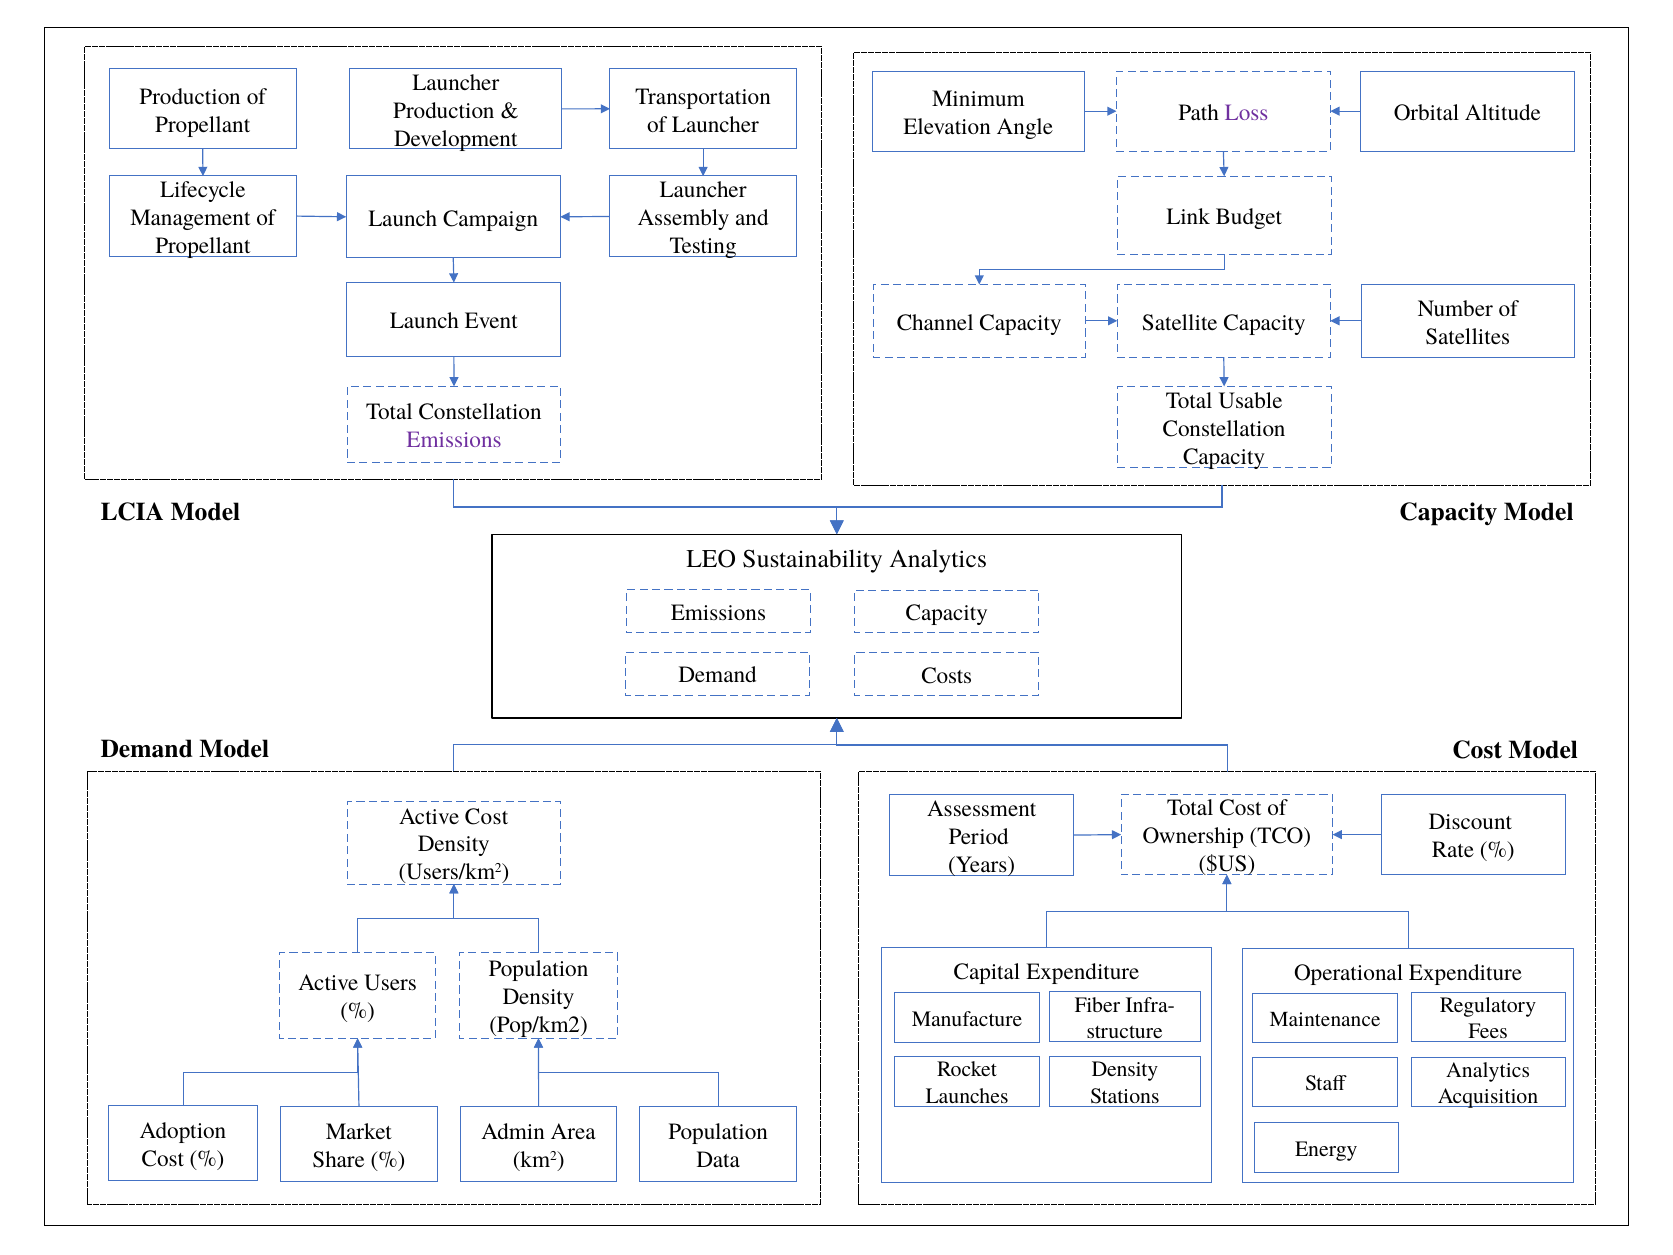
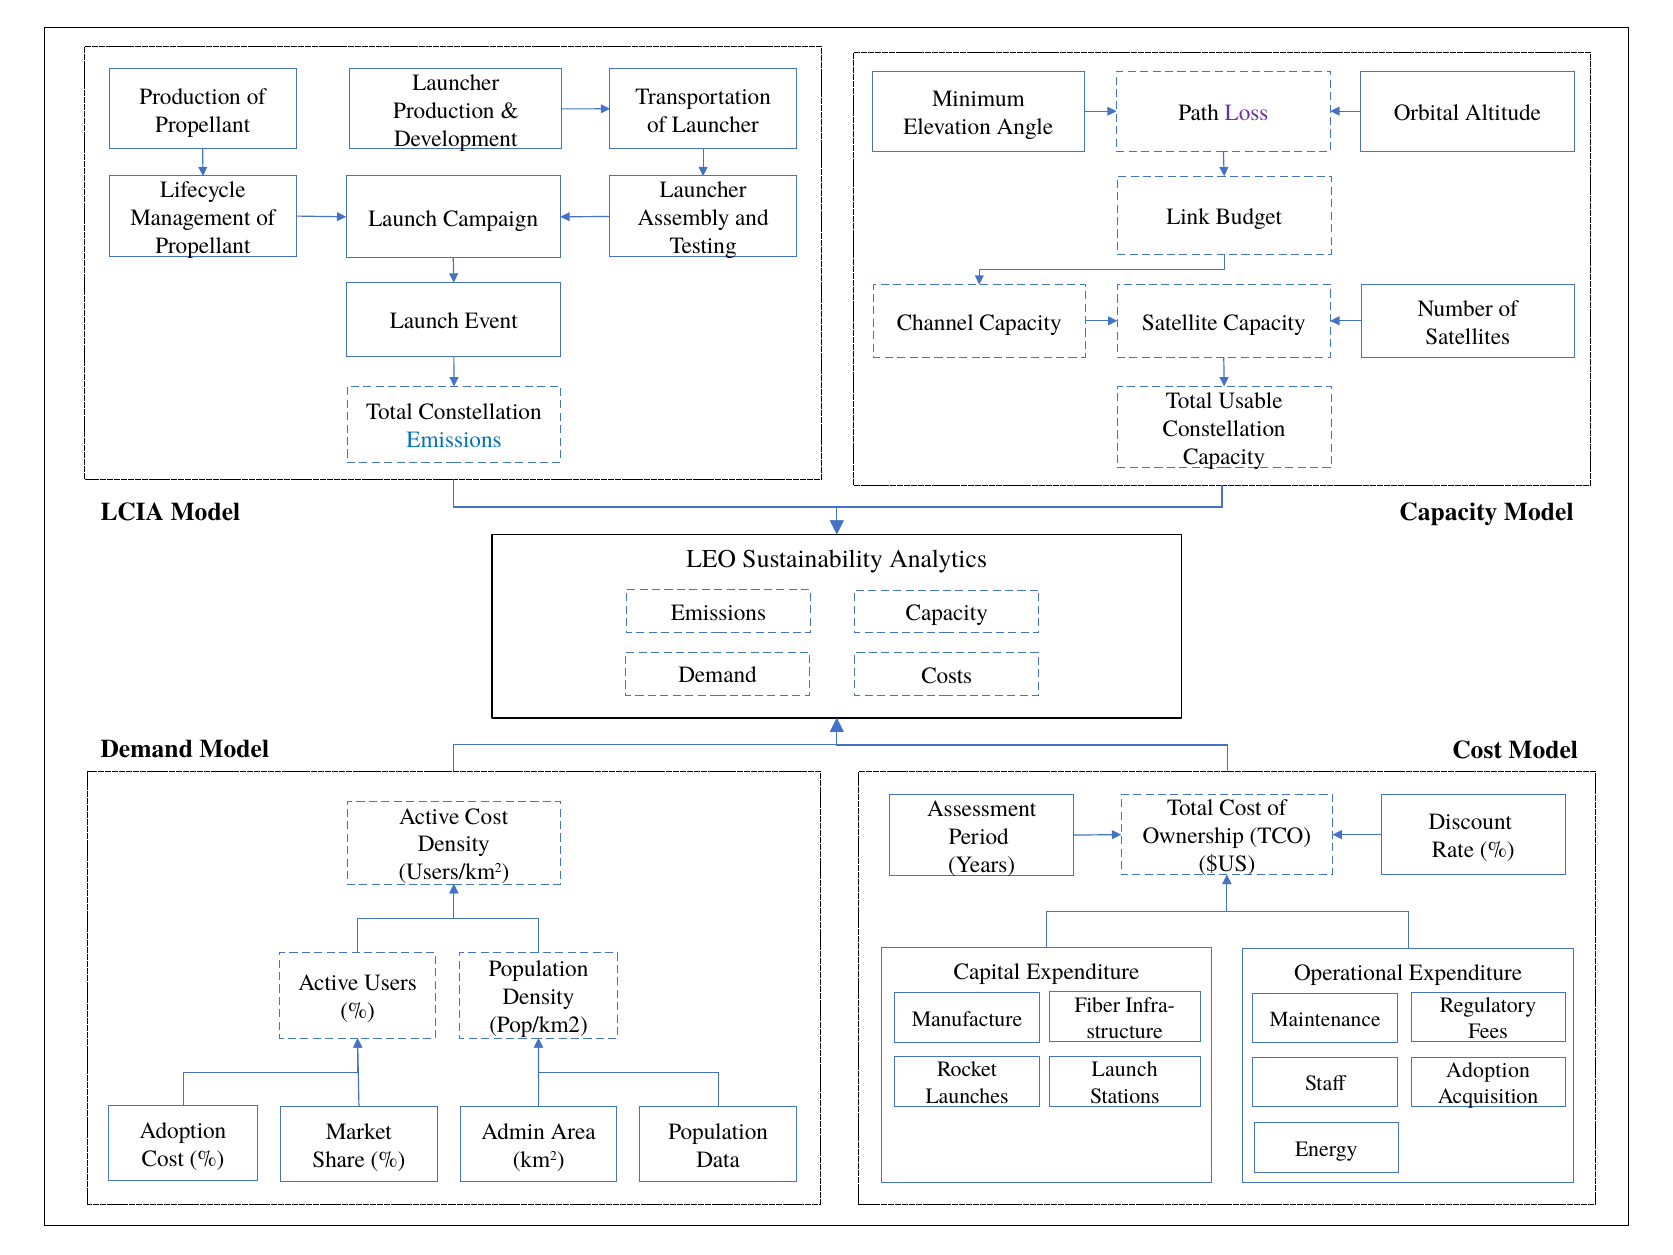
Emissions at (454, 440) colour: purple -> blue
Density at (1125, 1069): Density -> Launch
Analytics at (1488, 1070): Analytics -> Adoption
